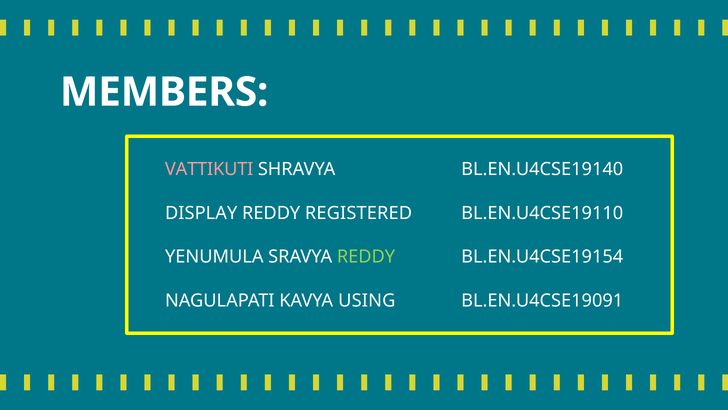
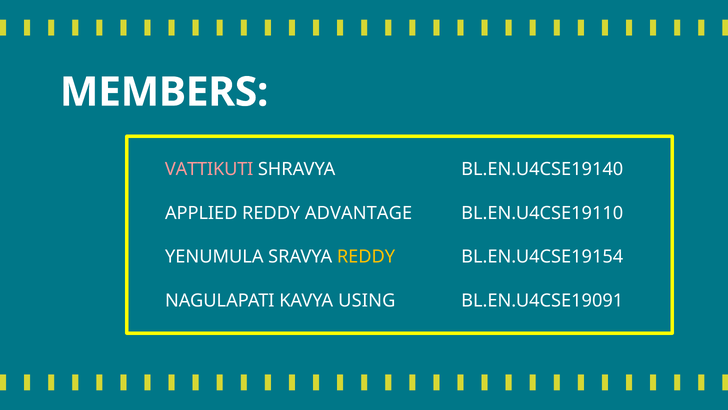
DISPLAY: DISPLAY -> APPLIED
REGISTERED: REGISTERED -> ADVANTAGE
REDDY at (366, 257) colour: light green -> yellow
